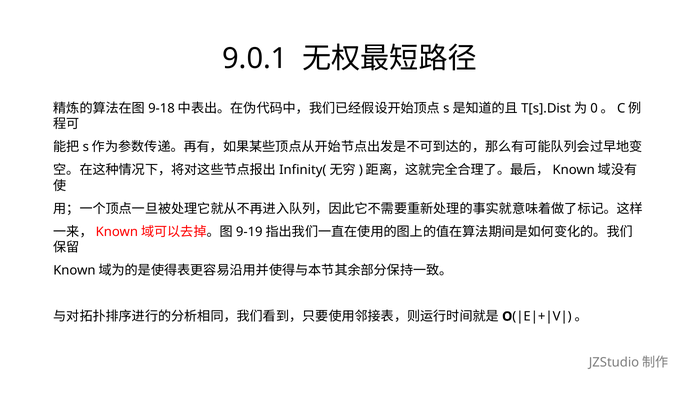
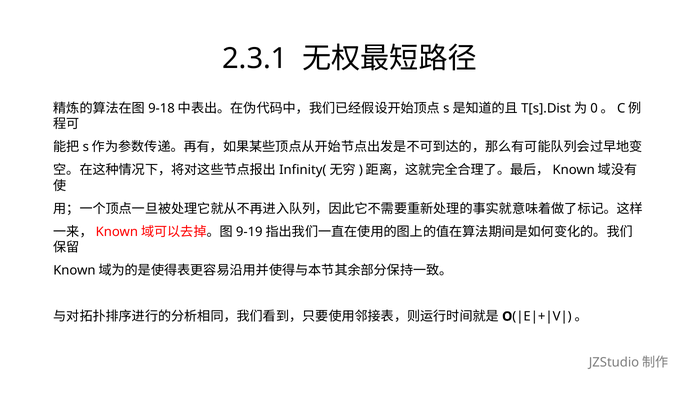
9.0.1: 9.0.1 -> 2.3.1
